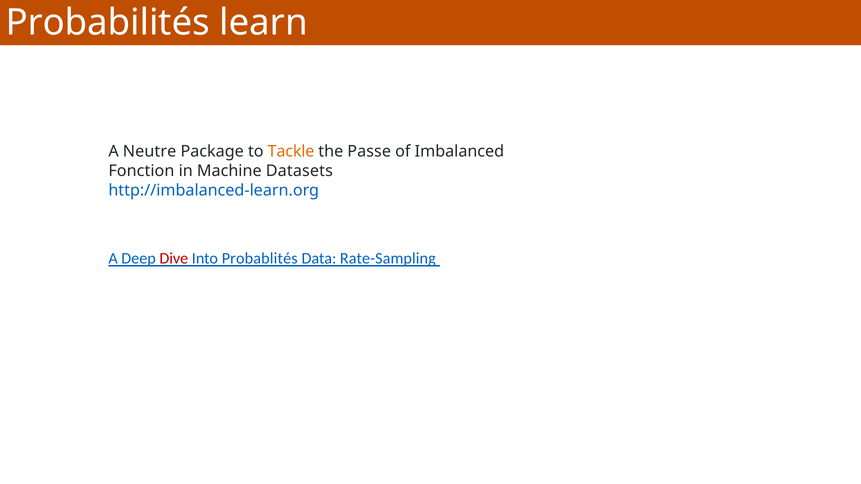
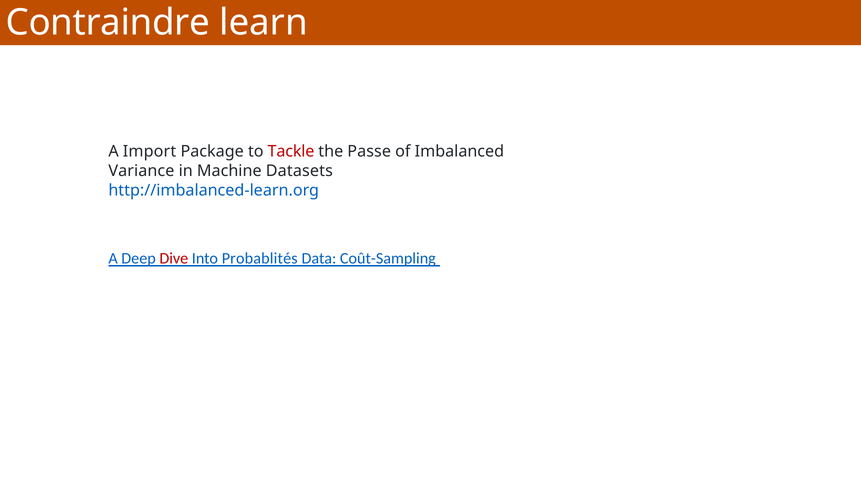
Probabilités: Probabilités -> Contraindre
Neutre: Neutre -> Import
Tackle colour: orange -> red
Fonction: Fonction -> Variance
Rate-Sampling: Rate-Sampling -> Coût-Sampling
